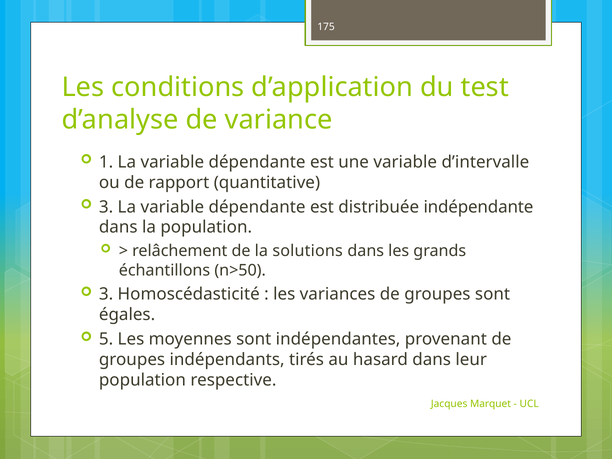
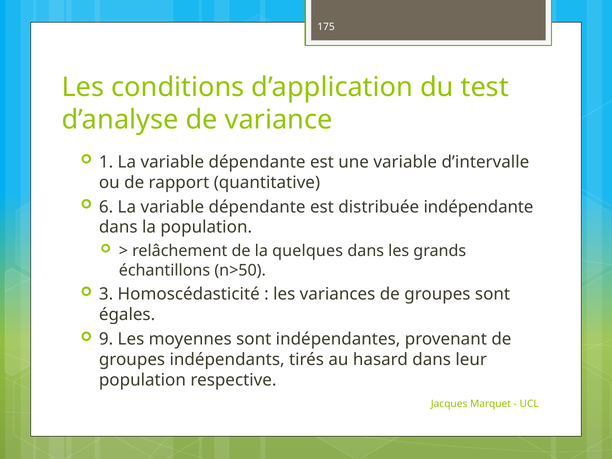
3 at (106, 207): 3 -> 6
solutions: solutions -> quelques
5: 5 -> 9
